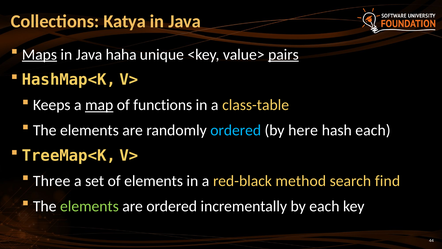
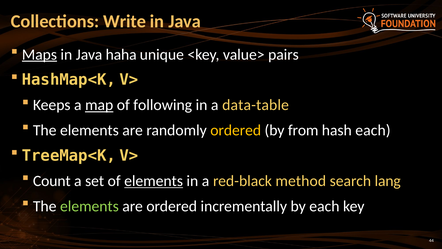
Katya: Katya -> Write
pairs underline: present -> none
functions: functions -> following
class-table: class-table -> data-table
ordered at (236, 130) colour: light blue -> yellow
here: here -> from
Three: Three -> Count
elements at (154, 181) underline: none -> present
find: find -> lang
